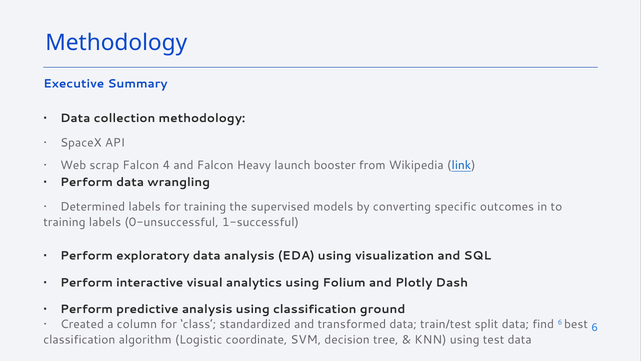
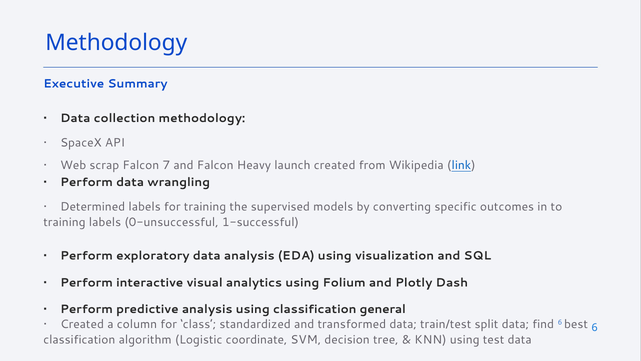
4: 4 -> 7
launch booster: booster -> created
ground: ground -> general
